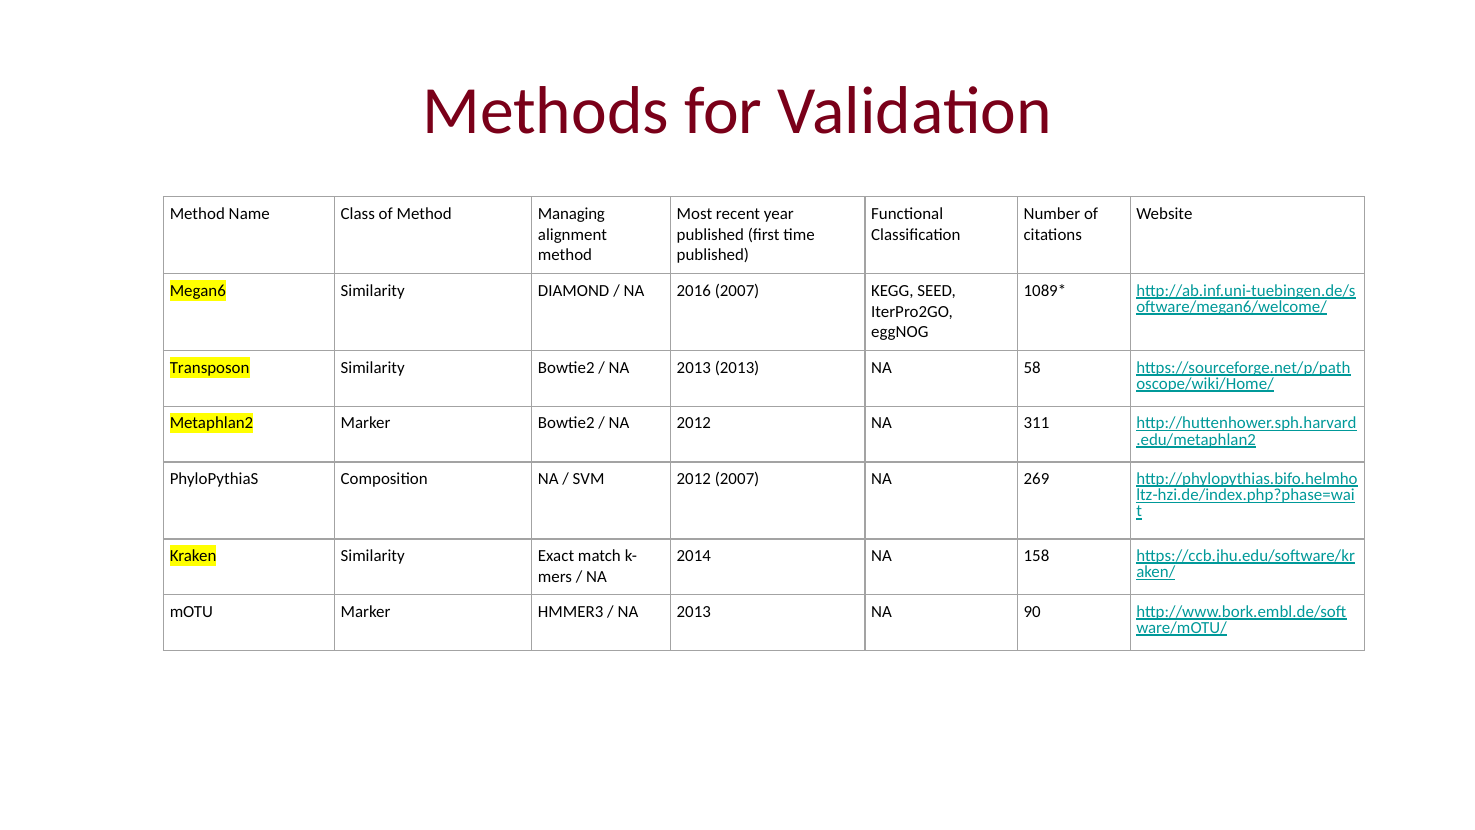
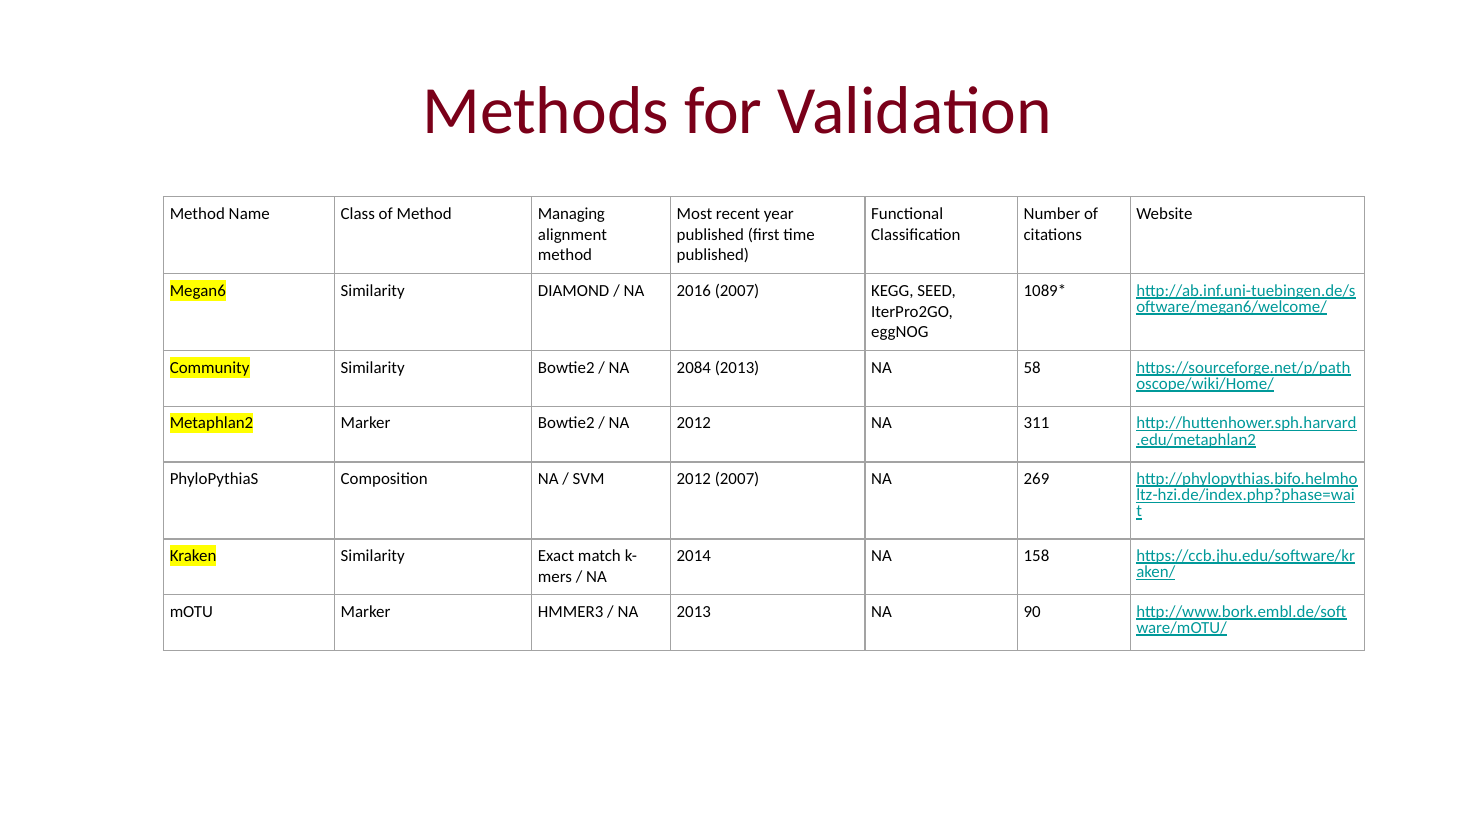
Transposon: Transposon -> Community
2013 at (694, 367): 2013 -> 2084
